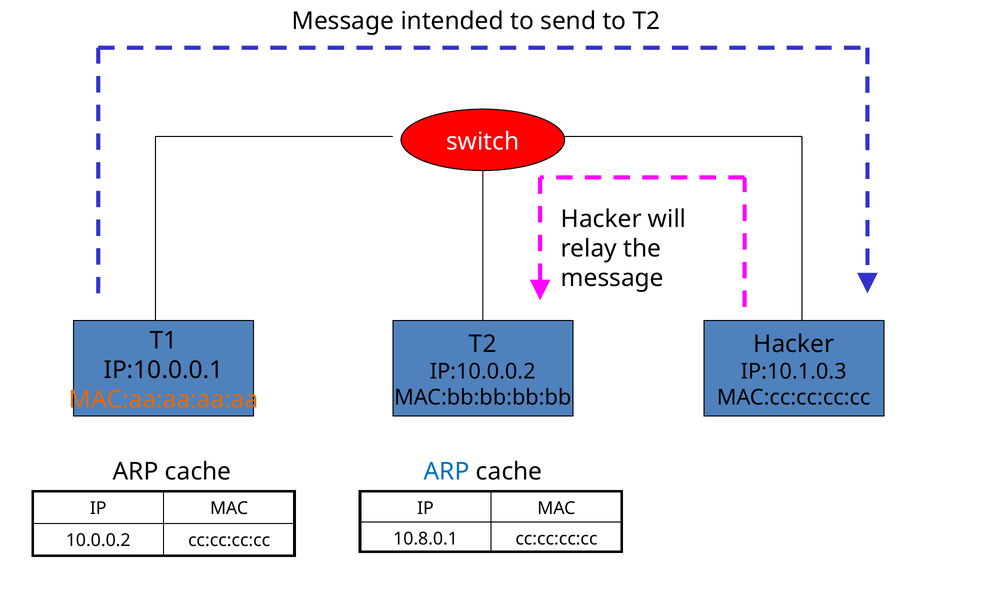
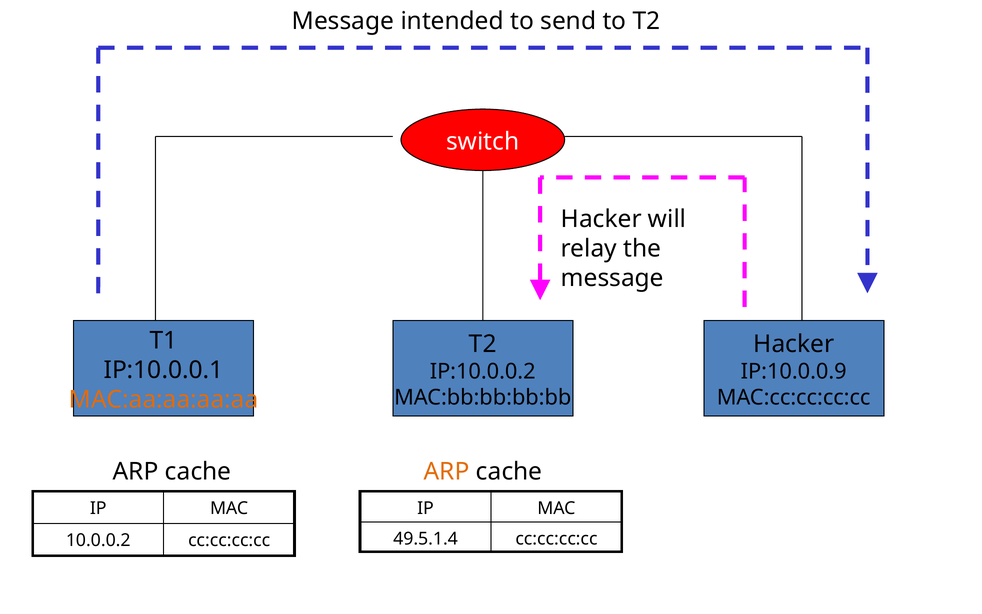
IP:10.1.0.3: IP:10.1.0.3 -> IP:10.0.0.9
ARP at (447, 471) colour: blue -> orange
10.8.0.1: 10.8.0.1 -> 49.5.1.4
